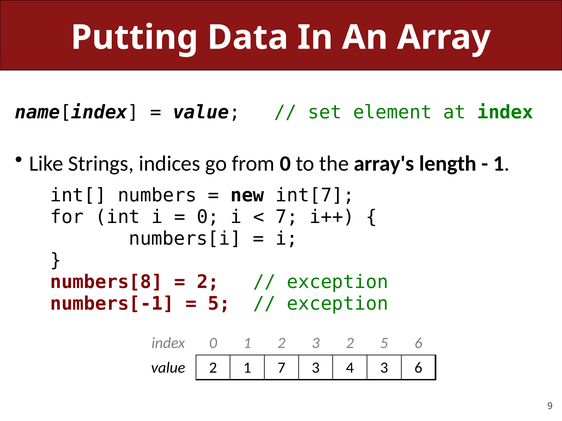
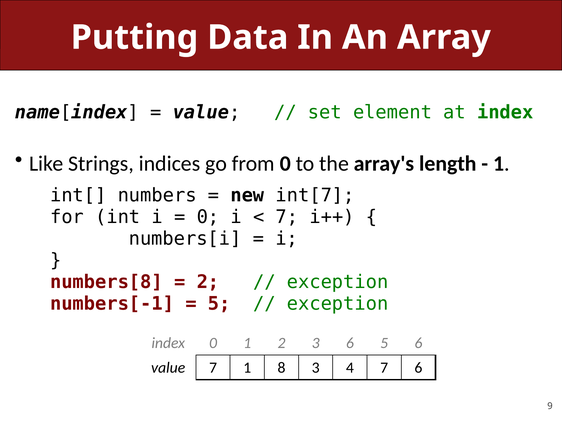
3 2: 2 -> 6
value 2: 2 -> 7
1 7: 7 -> 8
4 3: 3 -> 7
